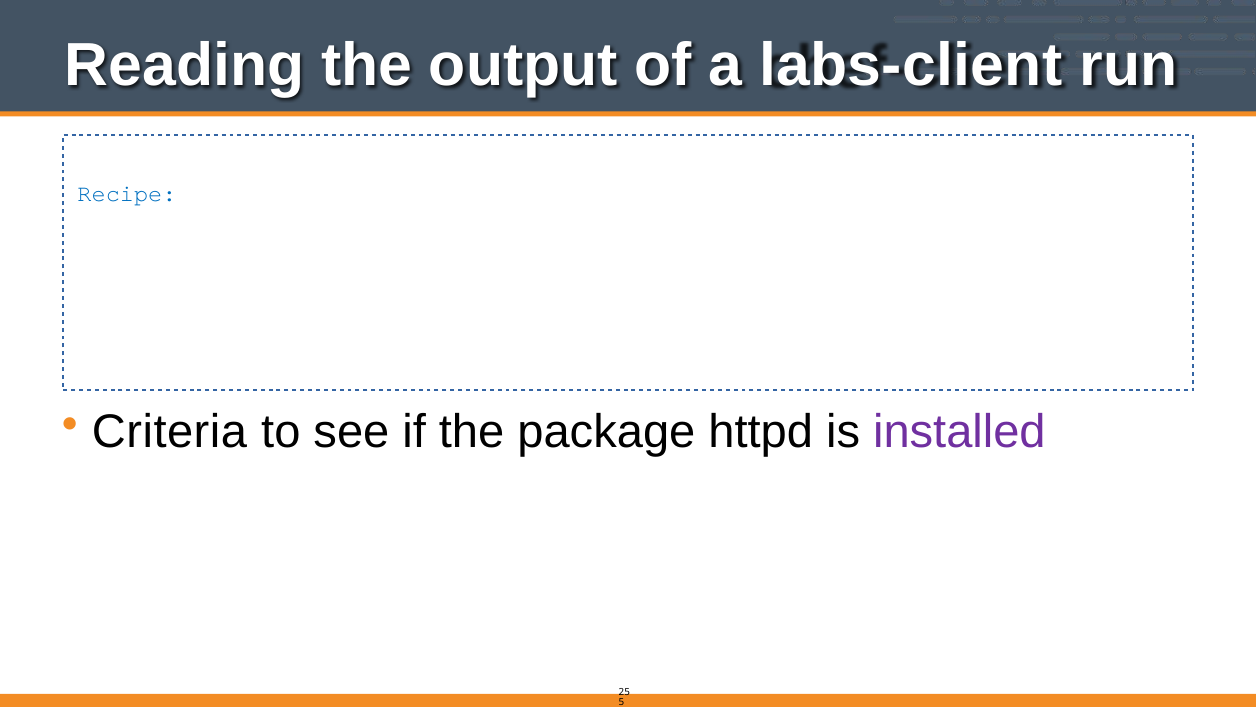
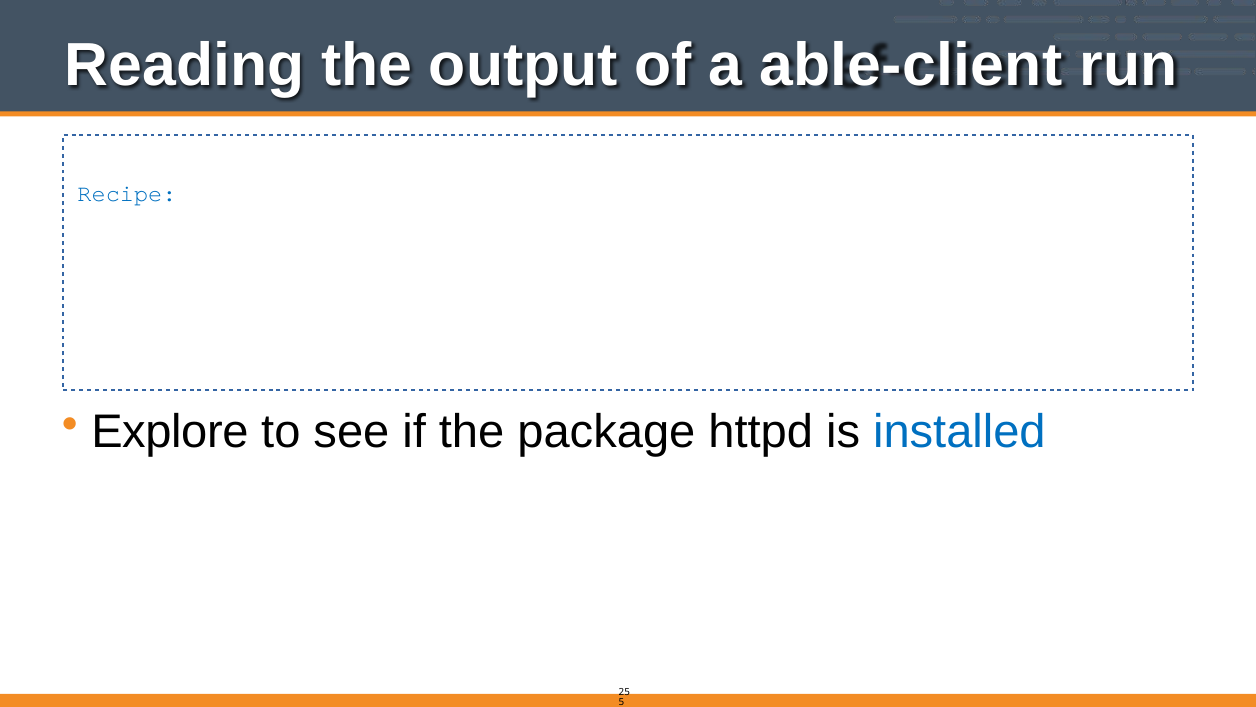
labs-client: labs-client -> able-client
Criteria: Criteria -> Explore
installed colour: purple -> blue
